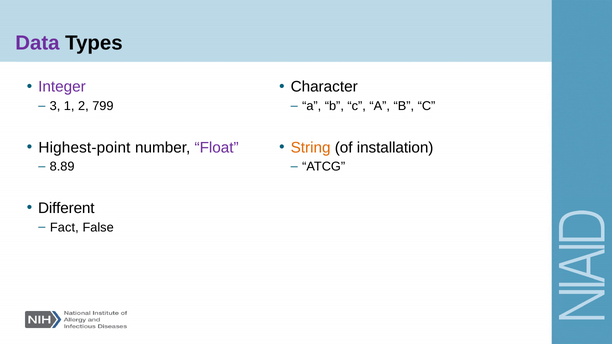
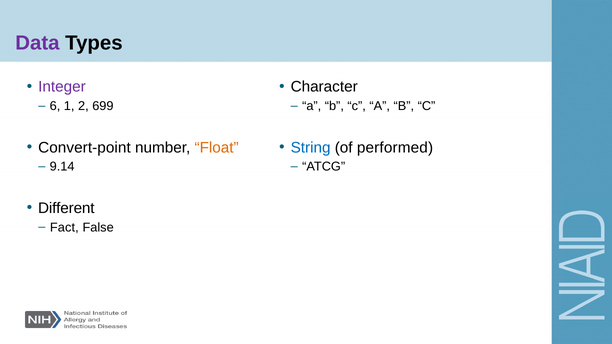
3: 3 -> 6
799: 799 -> 699
Highest-point: Highest-point -> Convert-point
Float colour: purple -> orange
String colour: orange -> blue
installation: installation -> performed
8.89: 8.89 -> 9.14
